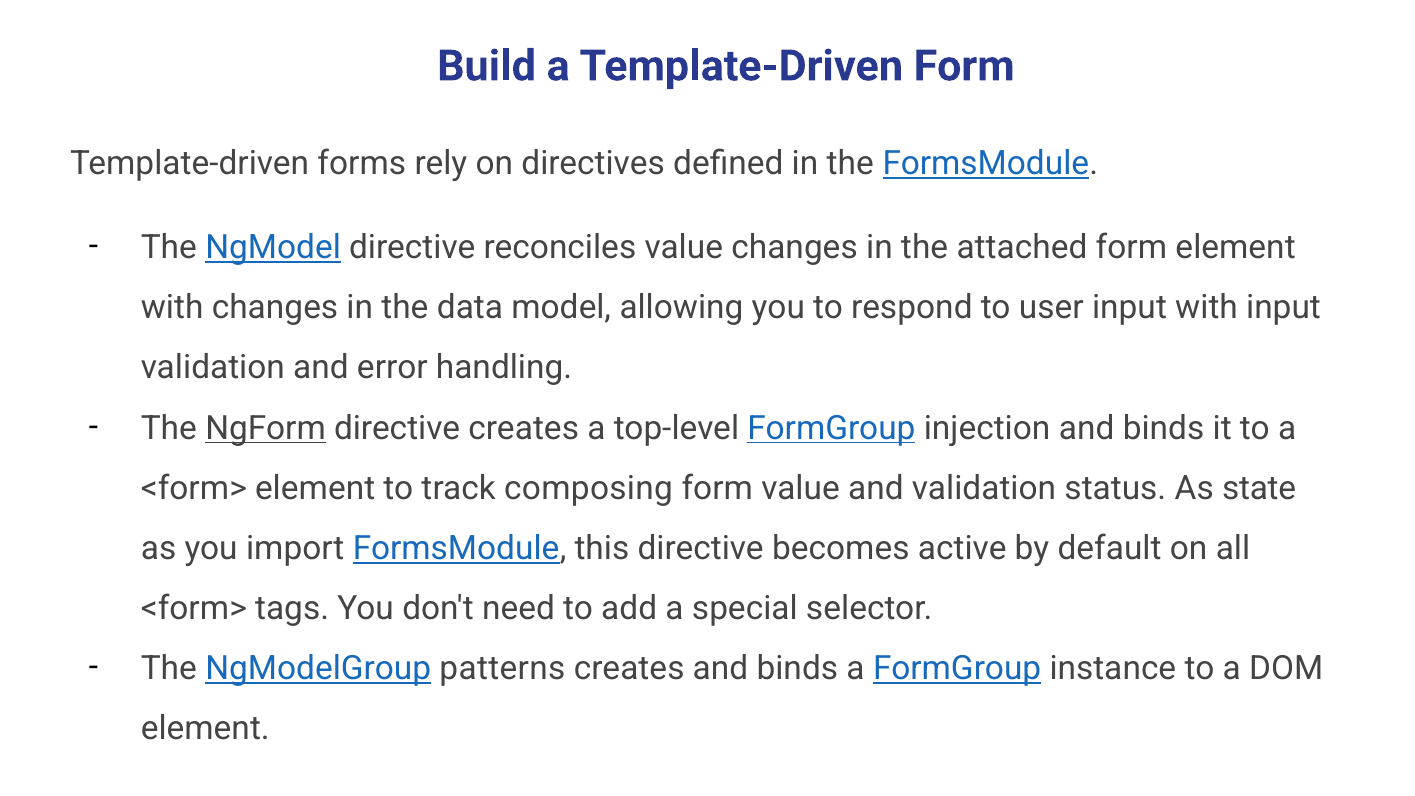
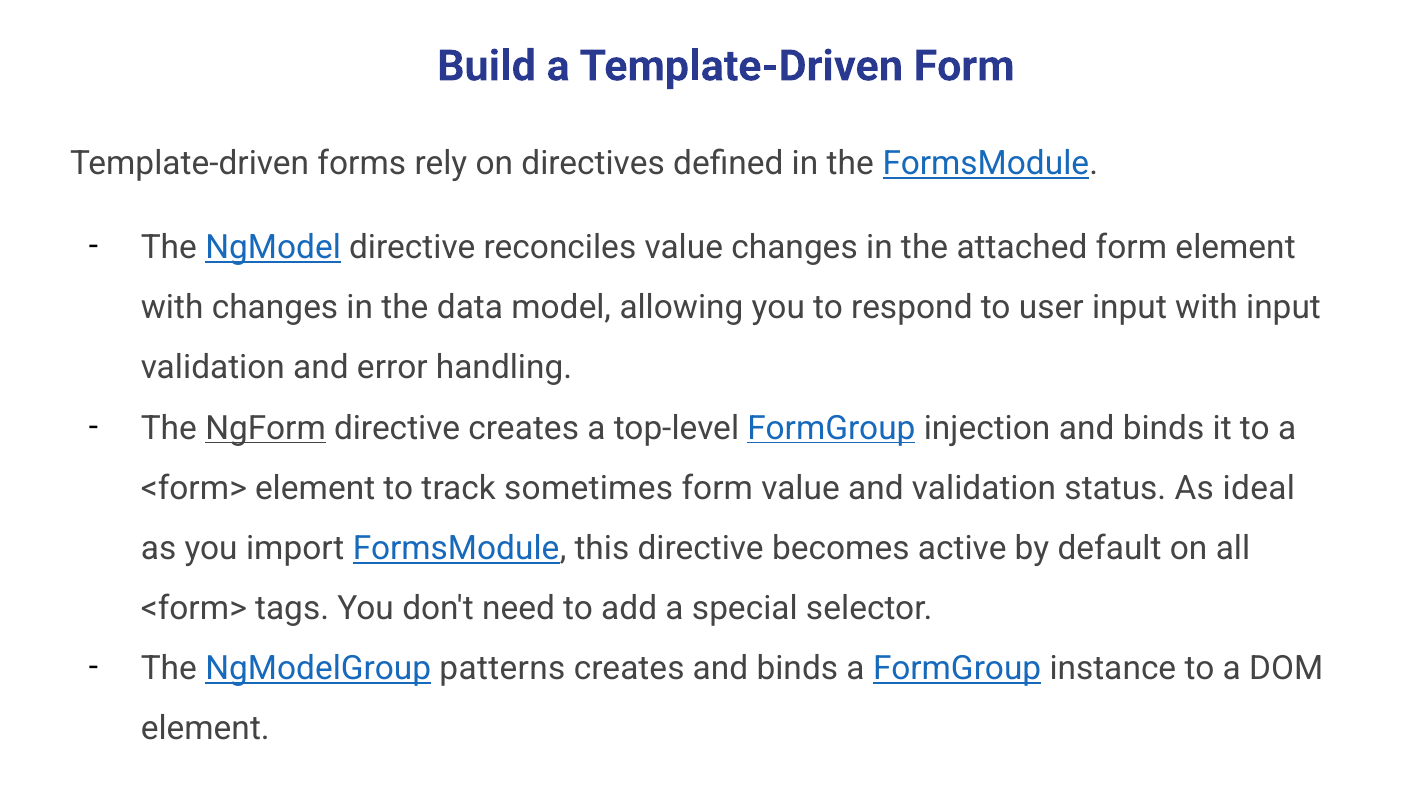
composing: composing -> sometimes
state: state -> ideal
